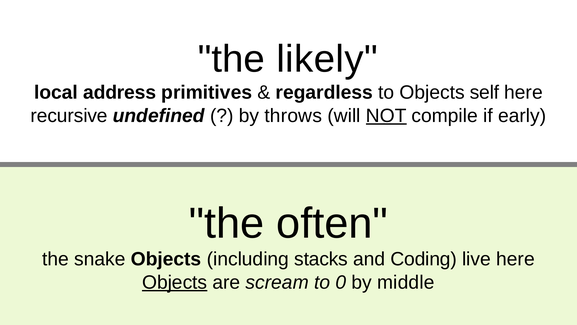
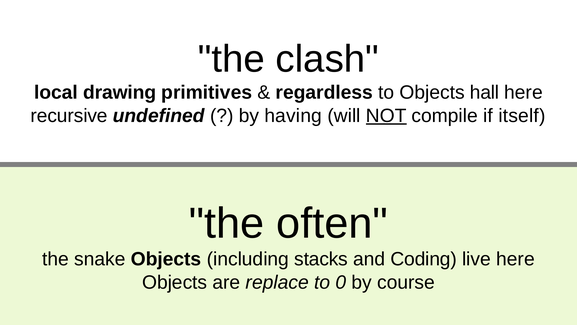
likely: likely -> clash
address: address -> drawing
self: self -> hall
throws: throws -> having
early: early -> itself
Objects at (175, 282) underline: present -> none
scream: scream -> replace
middle: middle -> course
